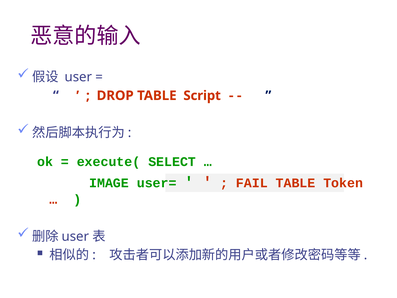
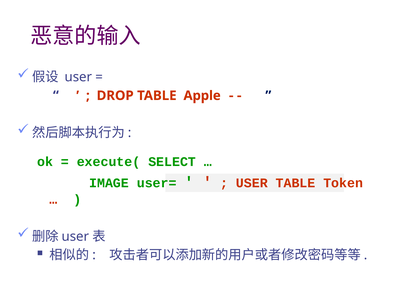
Script: Script -> Apple
FAIL at (252, 183): FAIL -> USER
